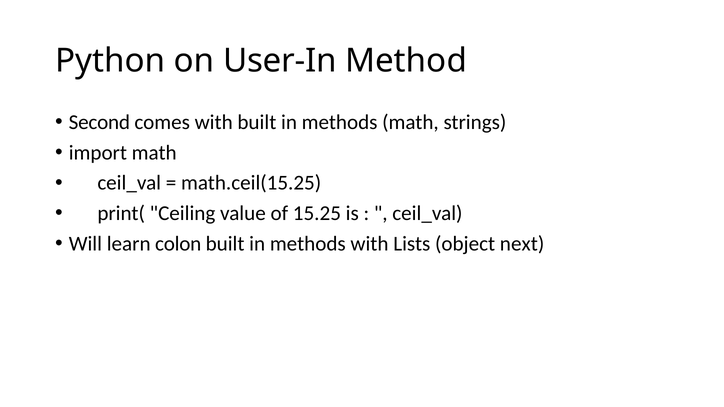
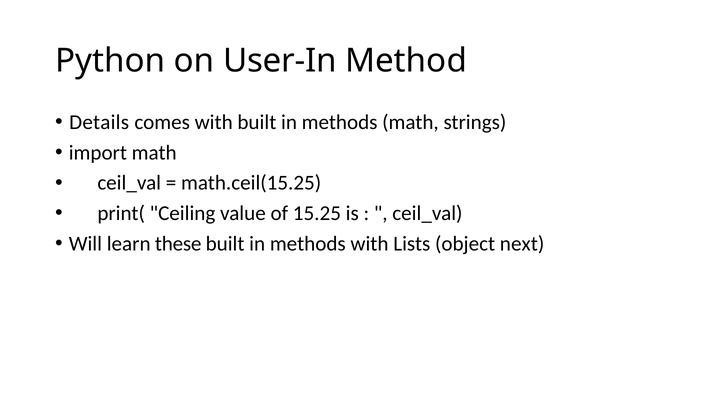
Second: Second -> Details
colon: colon -> these
